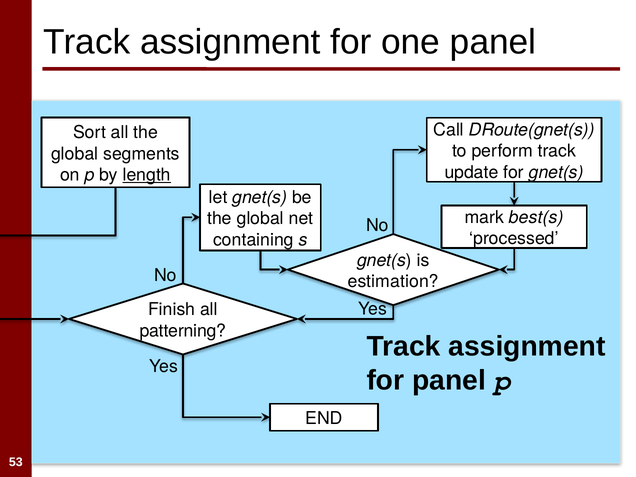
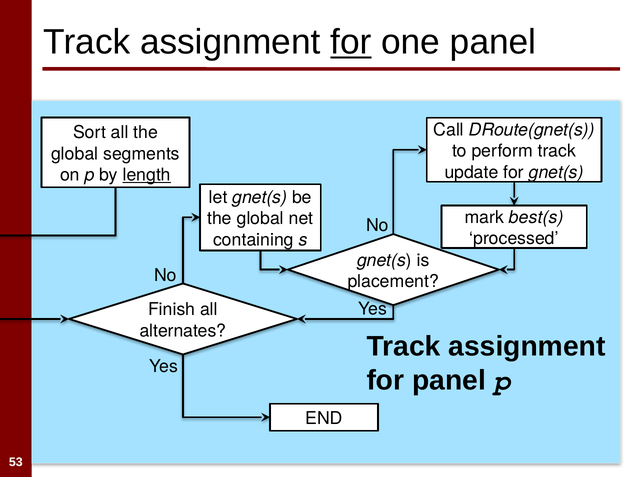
for at (351, 42) underline: none -> present
estimation: estimation -> placement
patterning: patterning -> alternates
